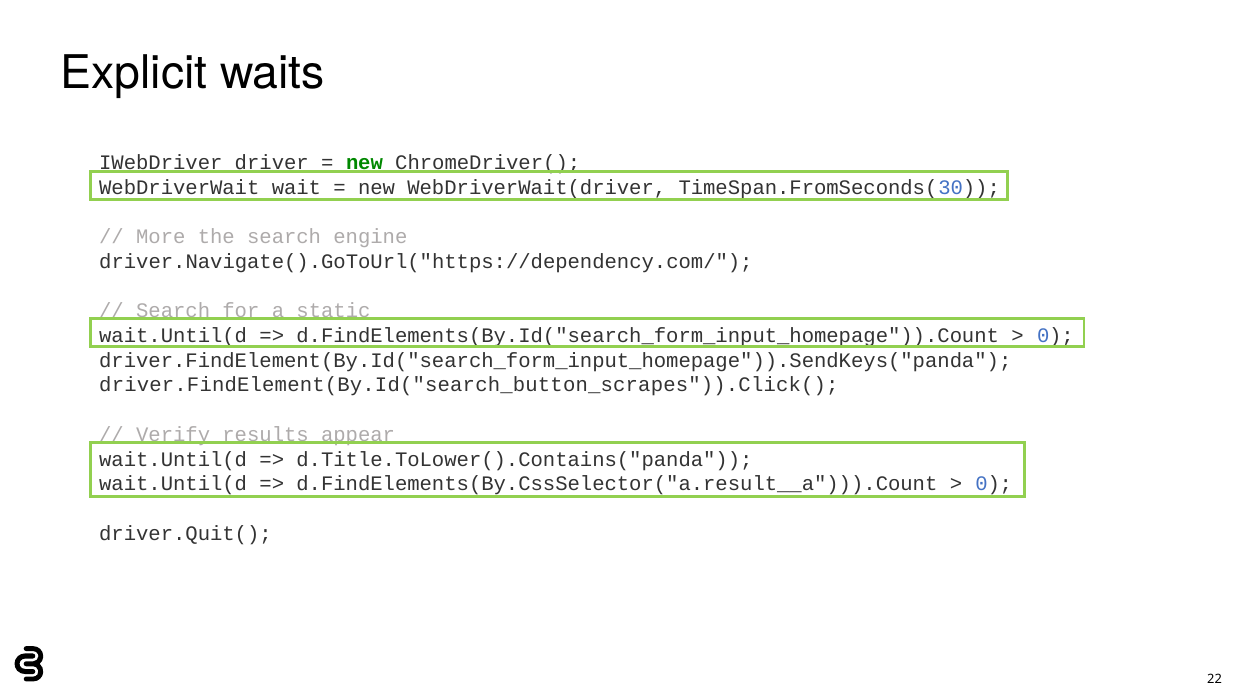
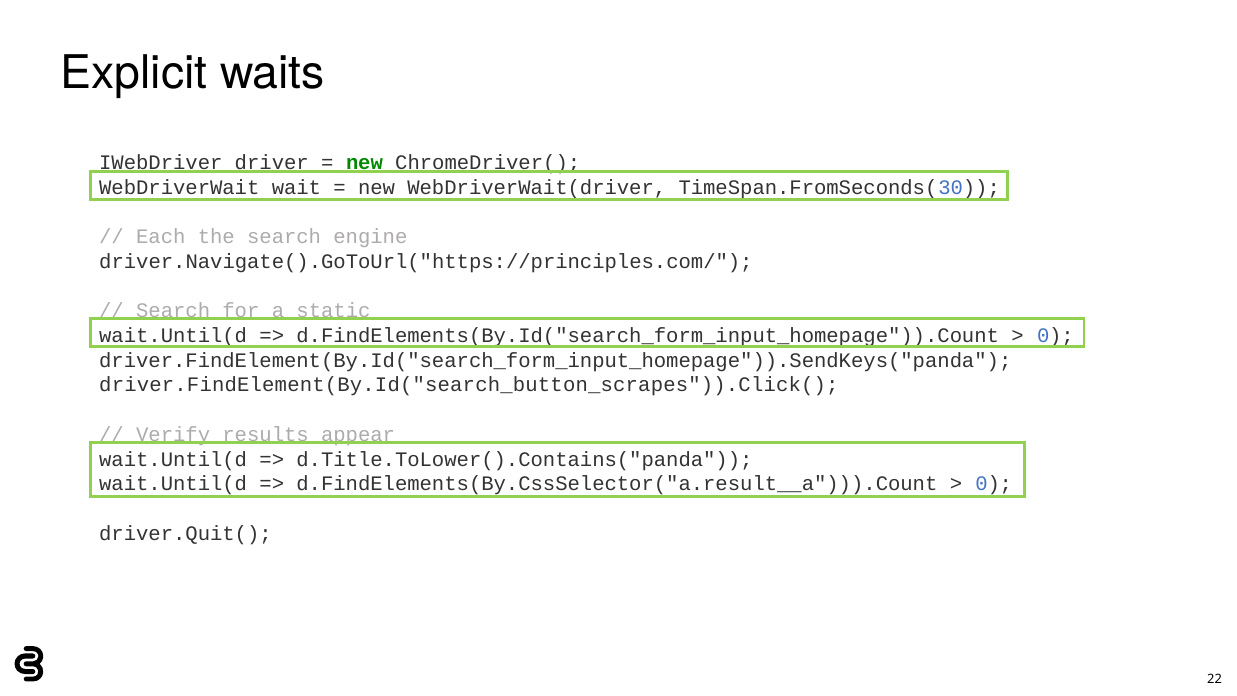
More: More -> Each
driver.Navigate().GoToUrl("https://dependency.com/: driver.Navigate().GoToUrl("https://dependency.com/ -> driver.Navigate().GoToUrl("https://principles.com/
